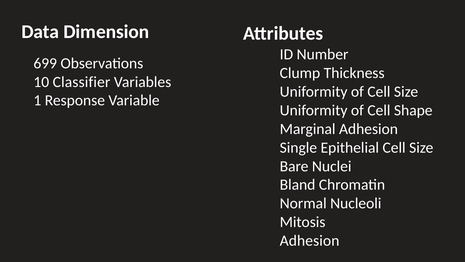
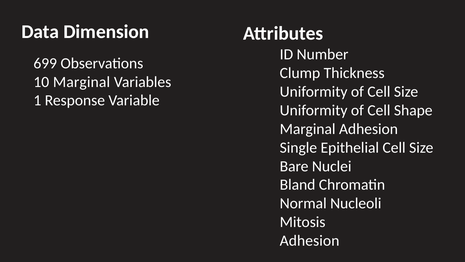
10 Classifier: Classifier -> Marginal
